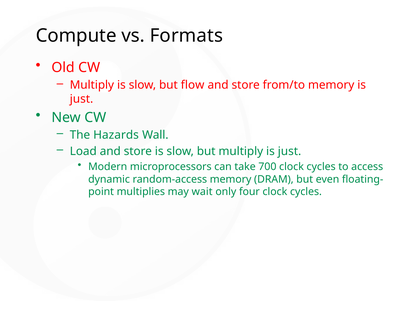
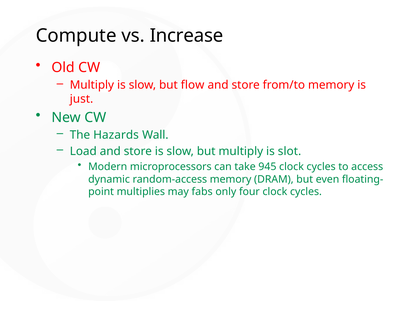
Formats: Formats -> Increase
multiply is just: just -> slot
700: 700 -> 945
wait: wait -> fabs
